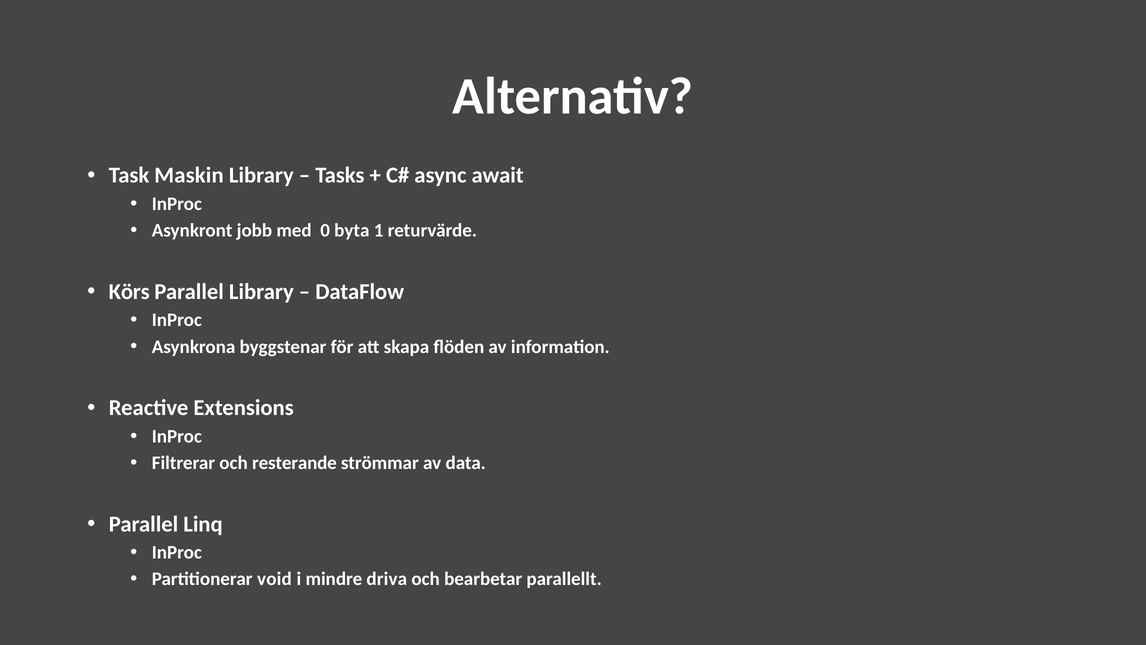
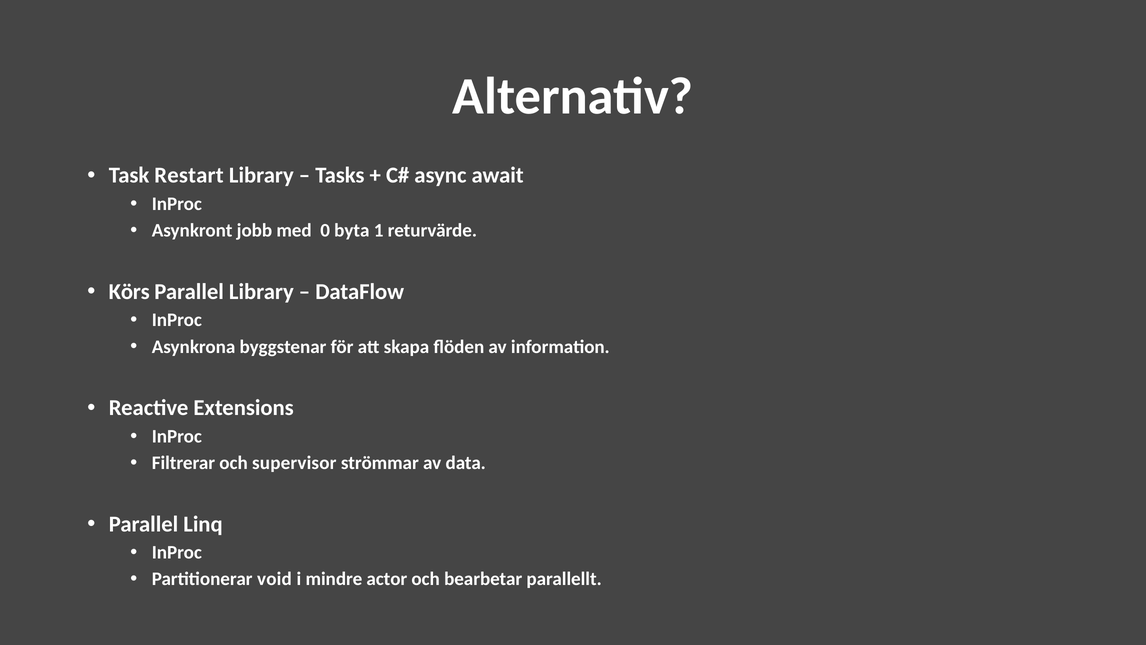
Maskin: Maskin -> Restart
resterande: resterande -> supervisor
driva: driva -> actor
